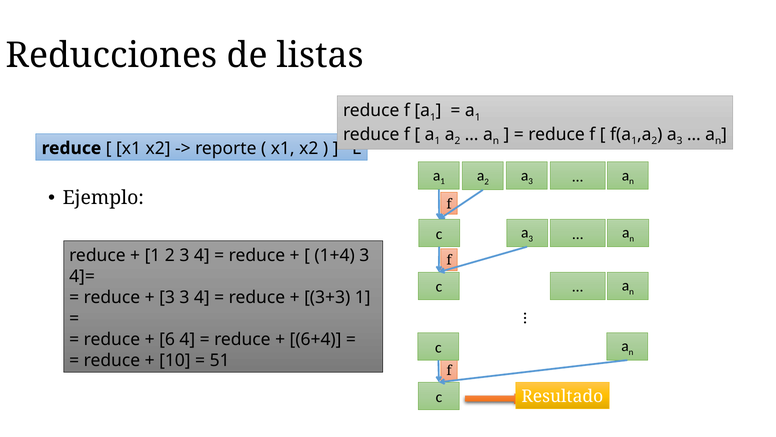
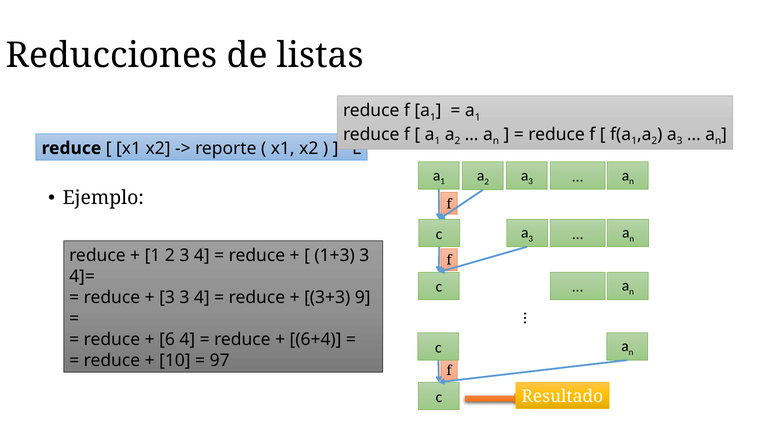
1+4: 1+4 -> 1+3
3+3 1: 1 -> 9
51: 51 -> 97
